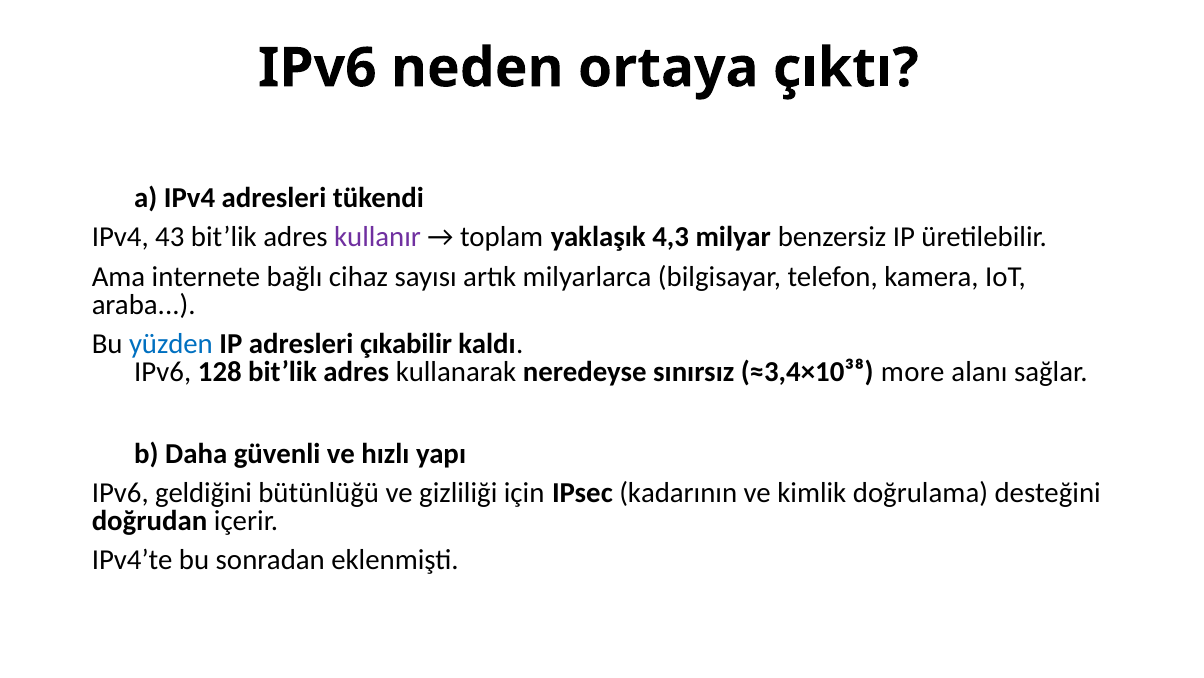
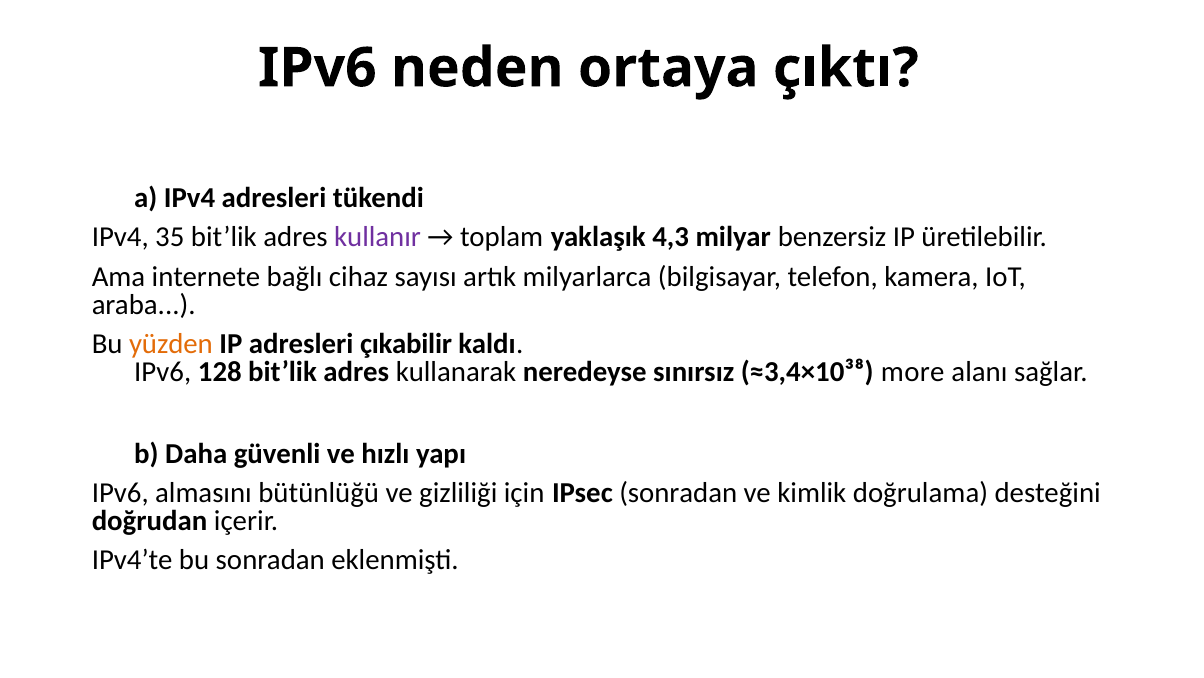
43: 43 -> 35
yüzden colour: blue -> orange
geldiğini: geldiğini -> almasını
IPsec kadarının: kadarının -> sonradan
